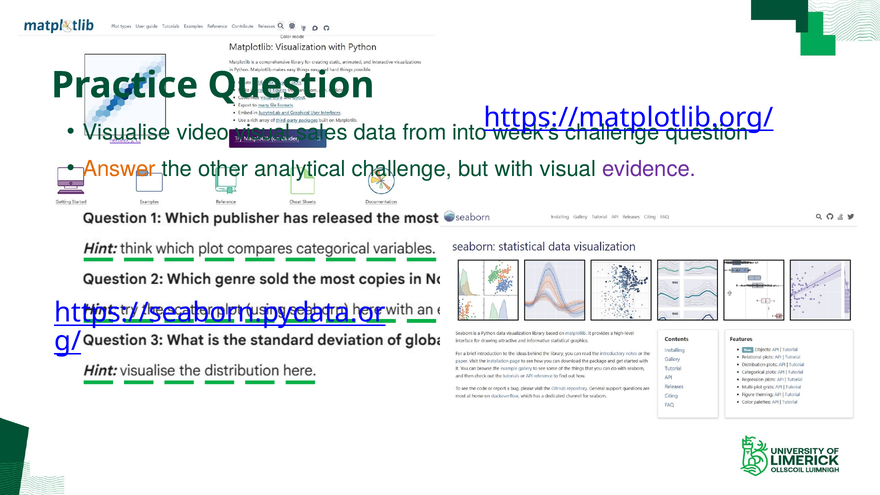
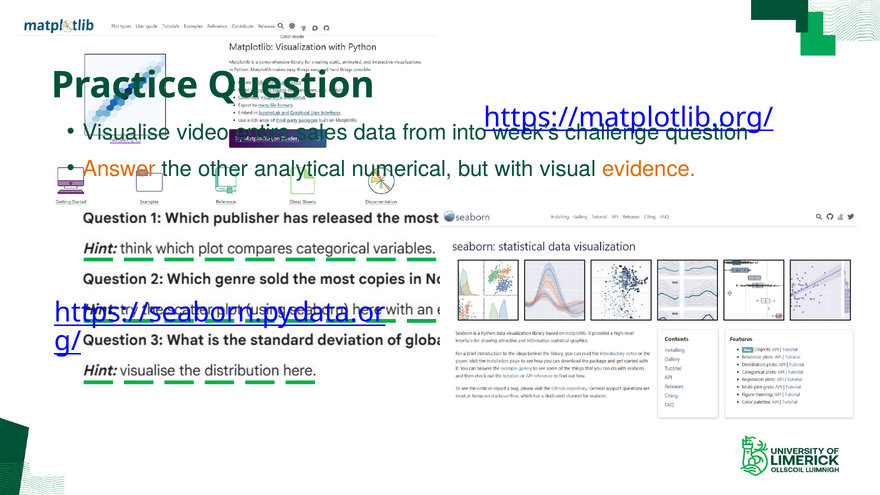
video visual: visual -> entire
analytical challenge: challenge -> numerical
evidence colour: purple -> orange
